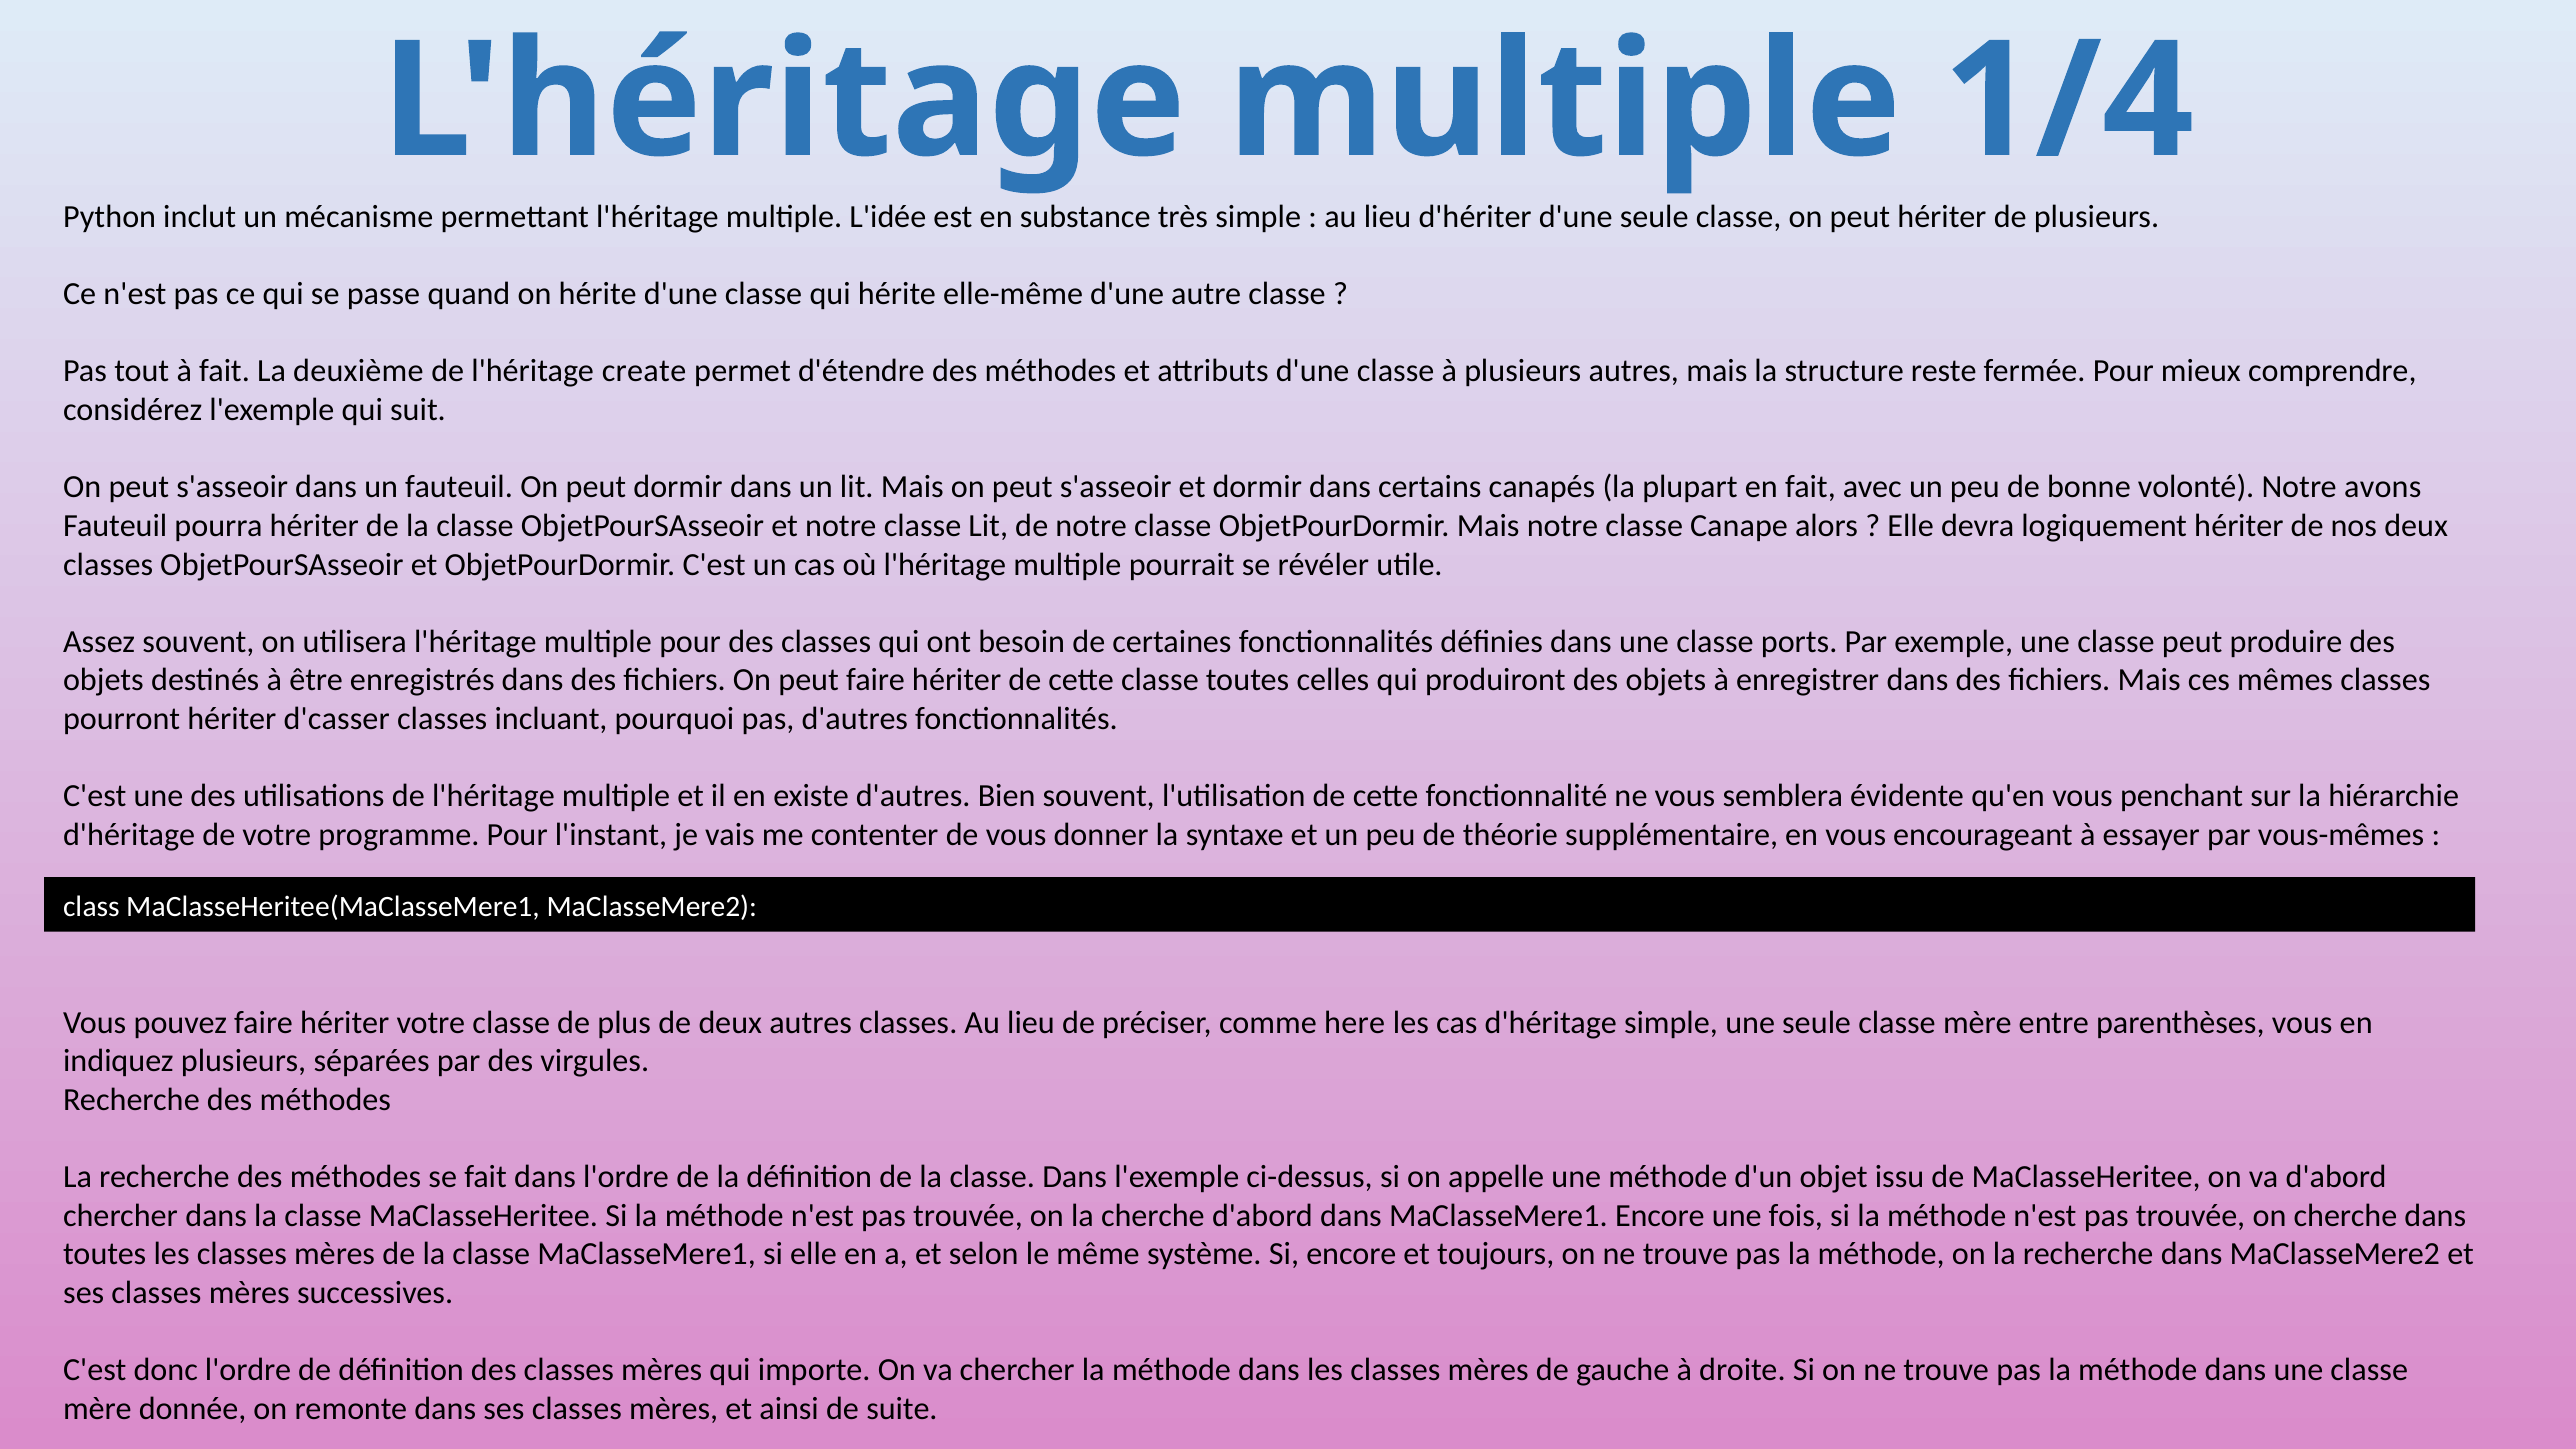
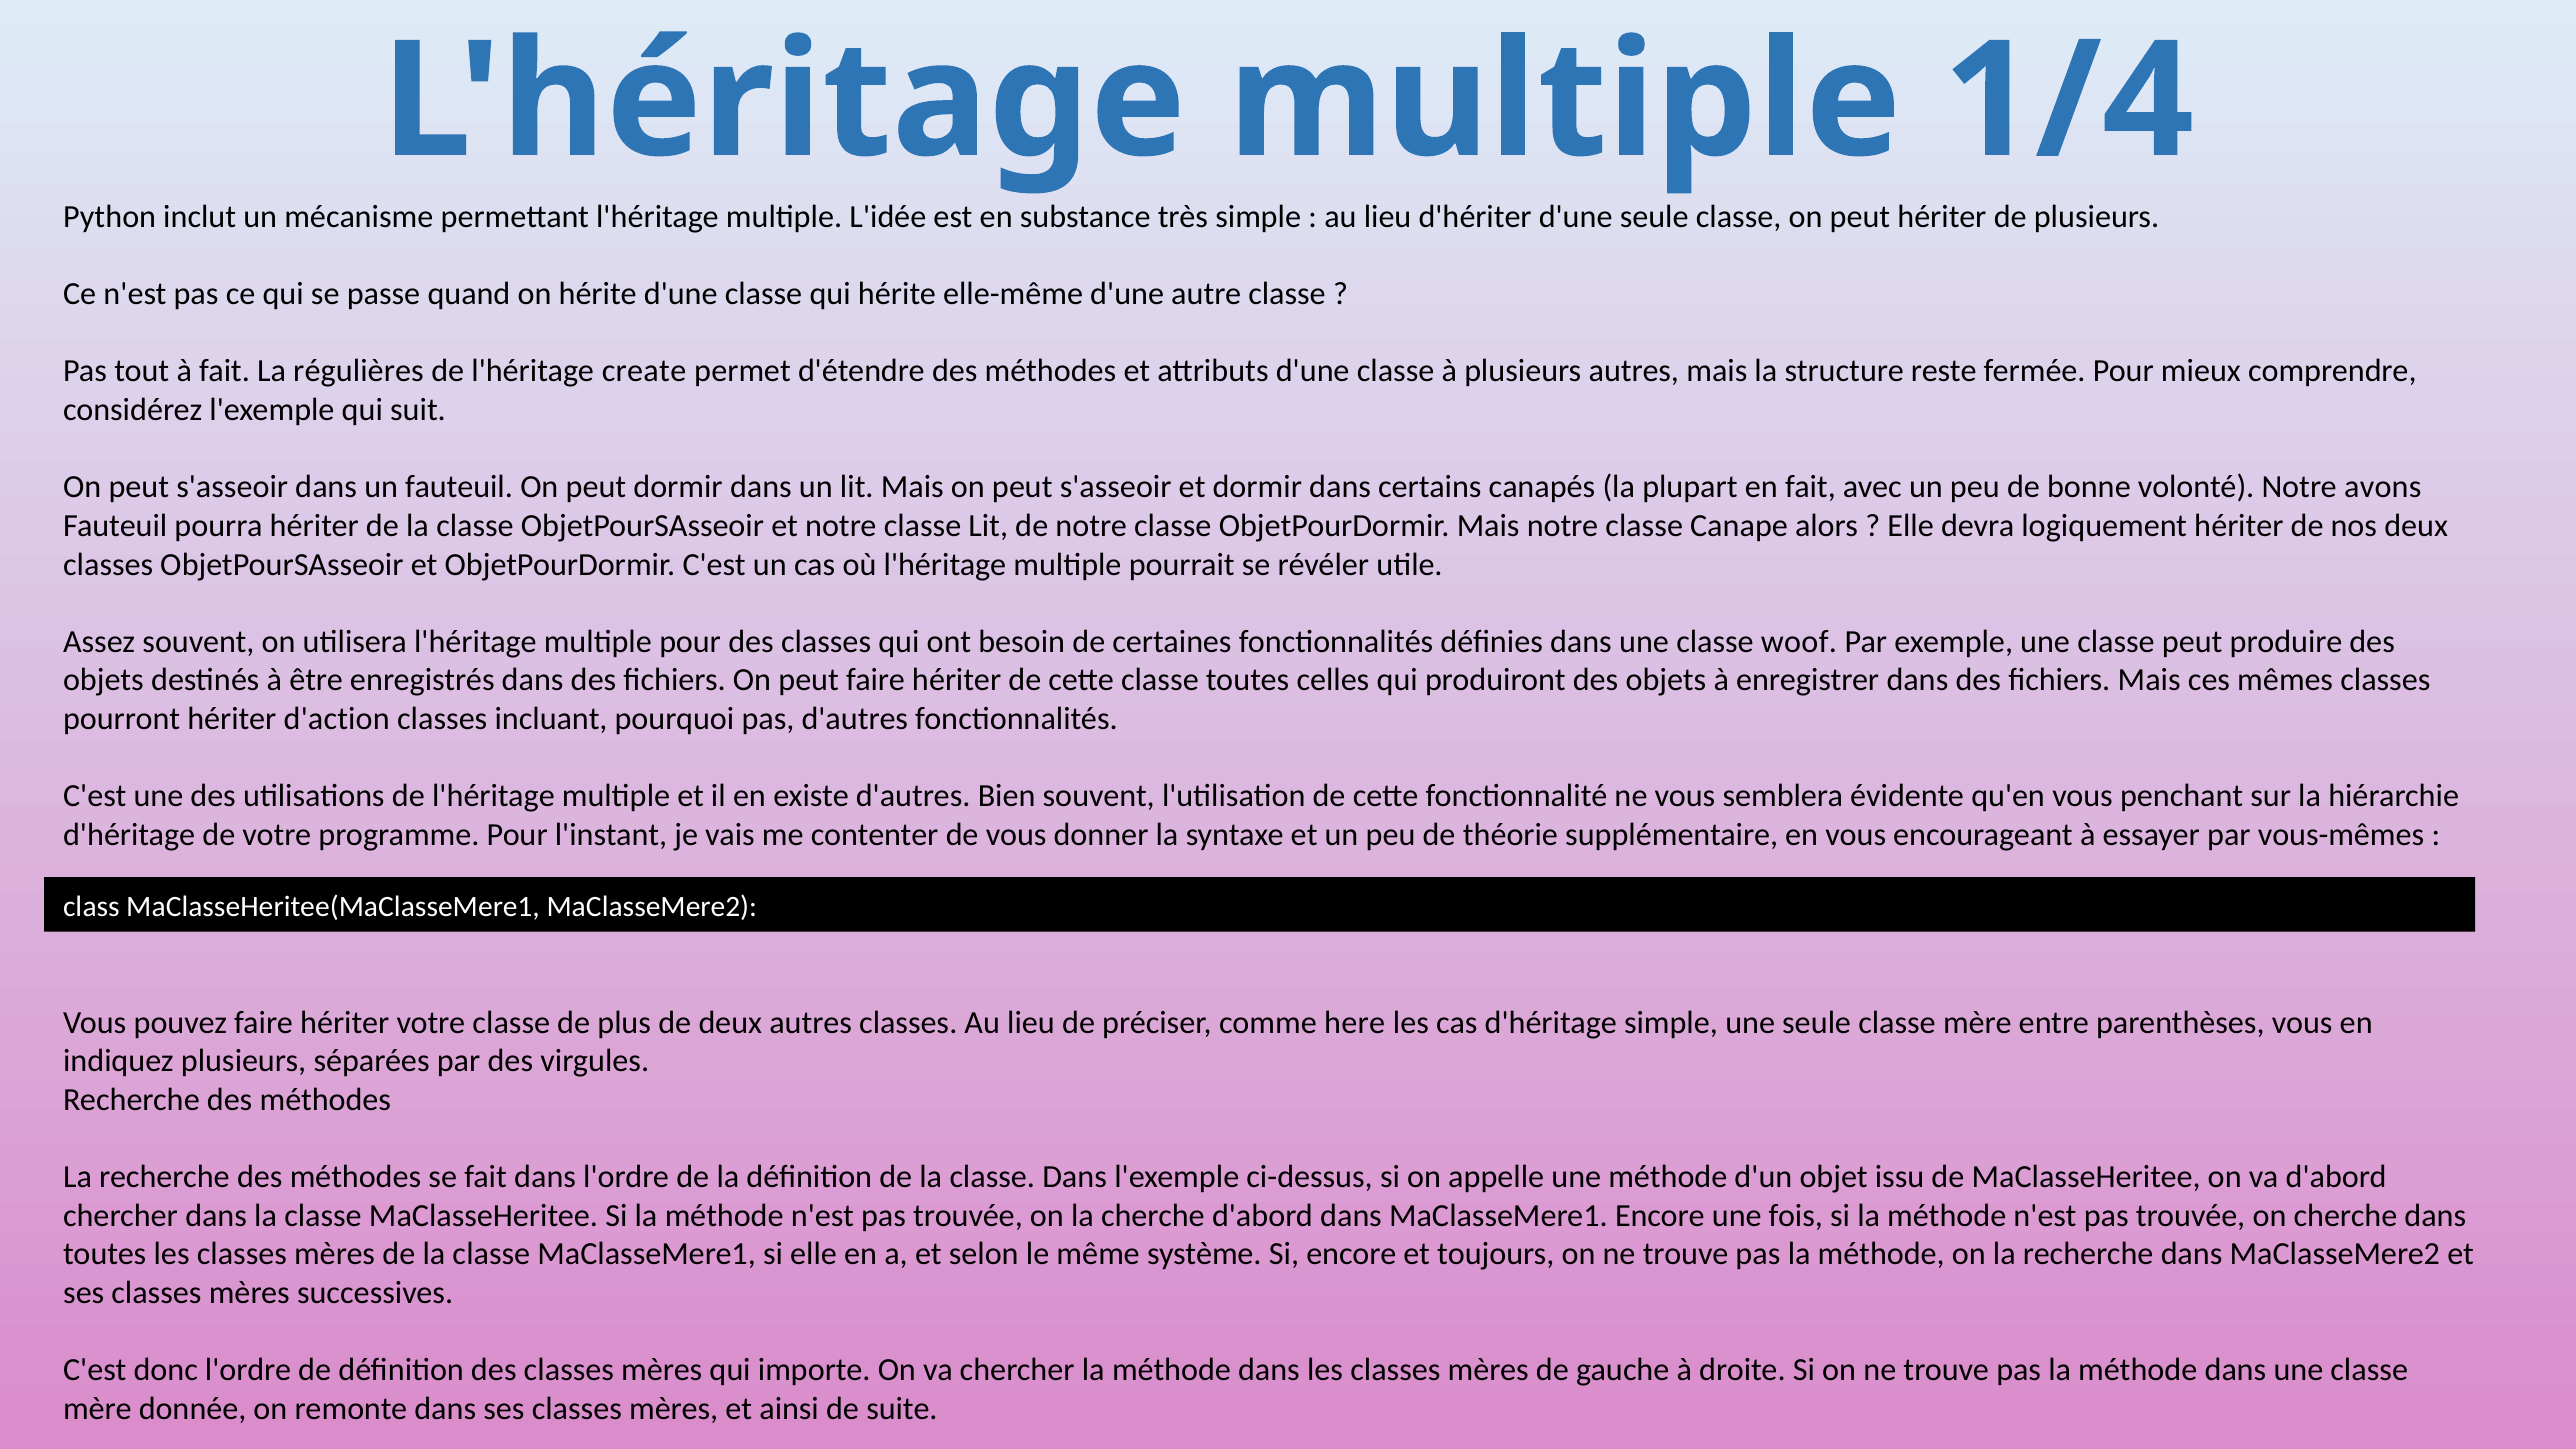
deuxième: deuxième -> régulières
ports: ports -> woof
d'casser: d'casser -> d'action
